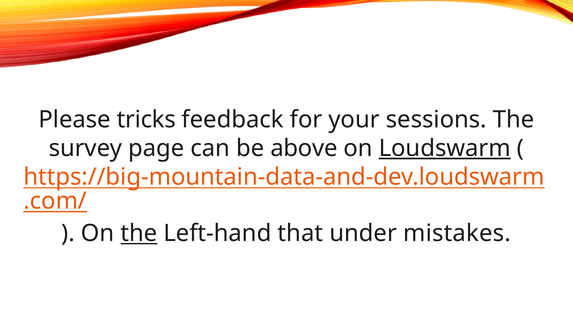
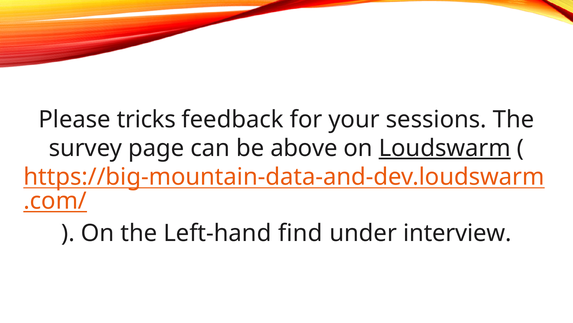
the at (139, 233) underline: present -> none
that: that -> find
mistakes: mistakes -> interview
